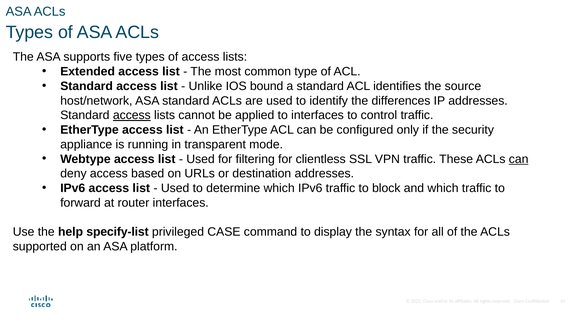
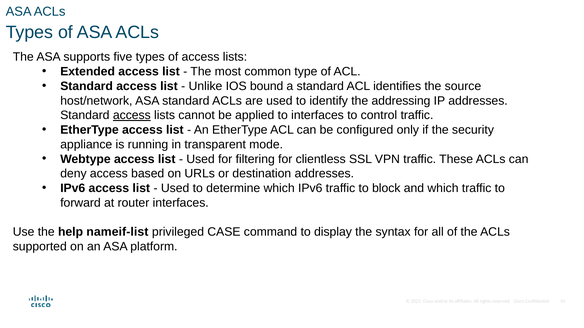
differences: differences -> addressing
can at (519, 159) underline: present -> none
specify-list: specify-list -> nameif-list
